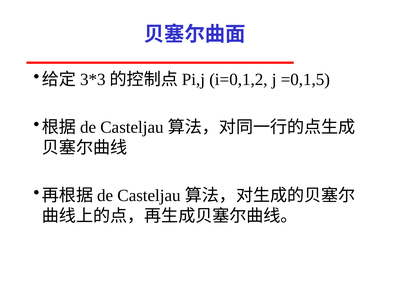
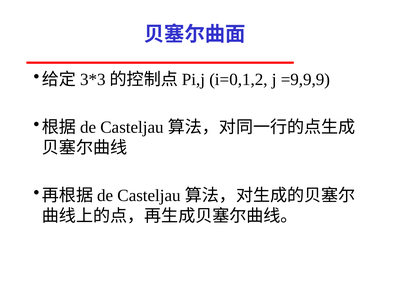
=0,1,5: =0,1,5 -> =9,9,9
